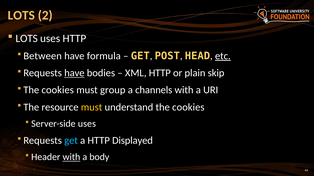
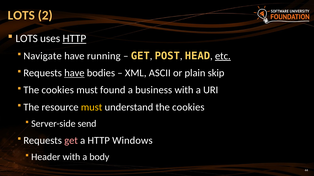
HTTP at (74, 39) underline: none -> present
Between: Between -> Navigate
formula: formula -> running
XML HTTP: HTTP -> ASCII
group: group -> found
channels: channels -> business
Server-side uses: uses -> send
get at (71, 141) colour: light blue -> pink
Displayed: Displayed -> Windows
with at (71, 158) underline: present -> none
